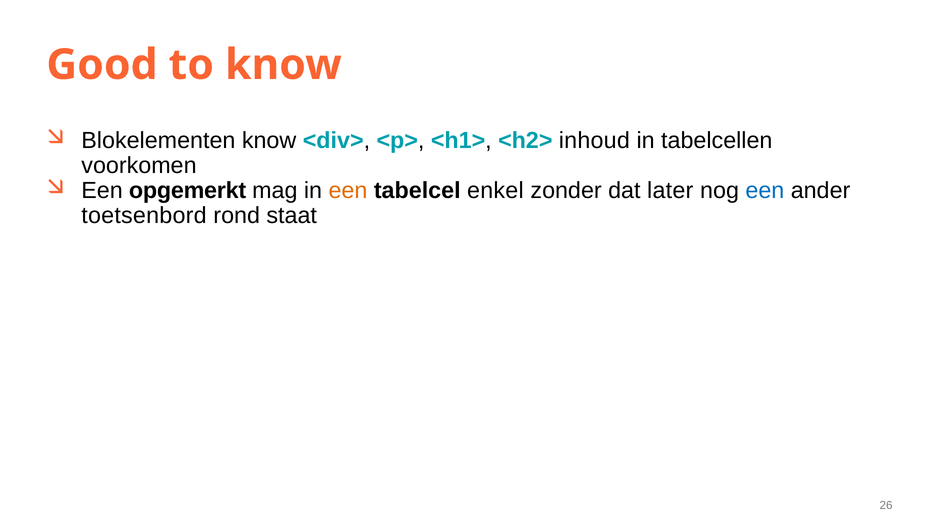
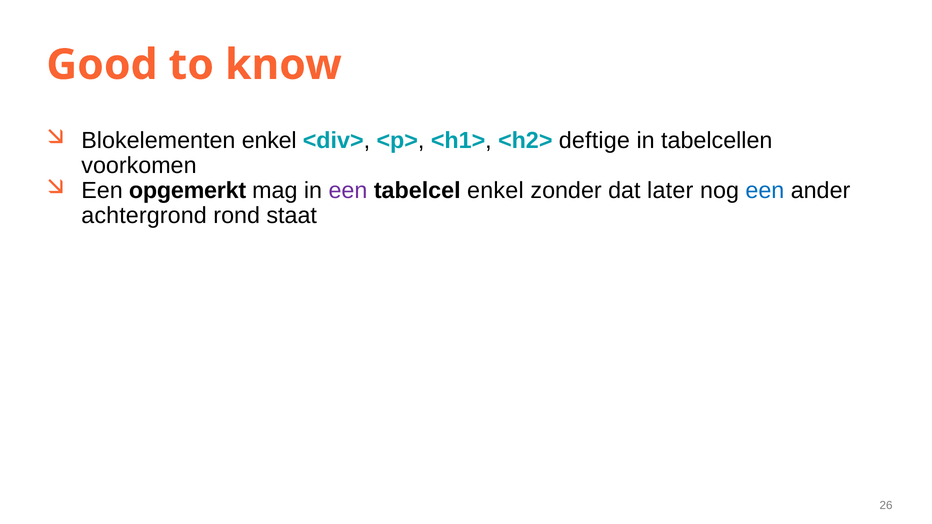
Blokelementen know: know -> enkel
inhoud: inhoud -> deftige
een at (348, 191) colour: orange -> purple
toetsenbord: toetsenbord -> achtergrond
